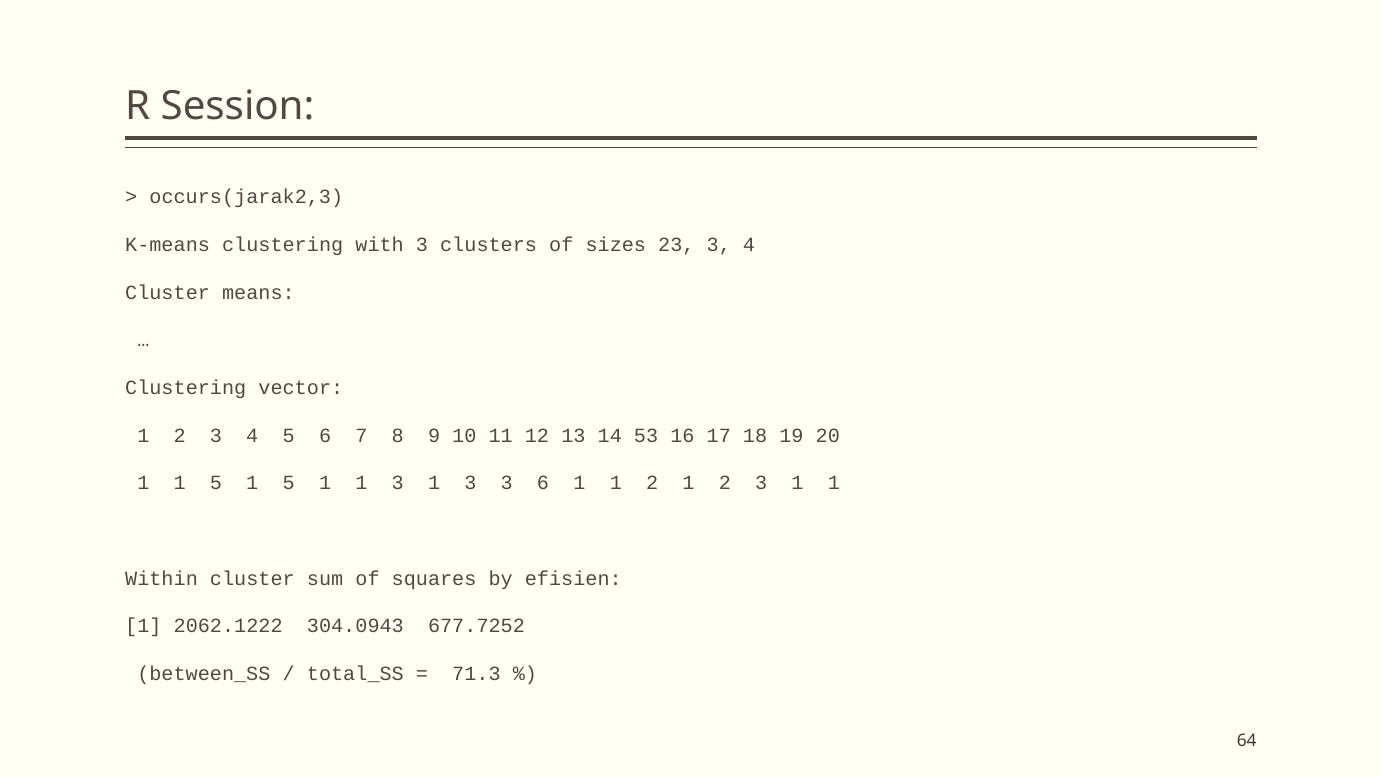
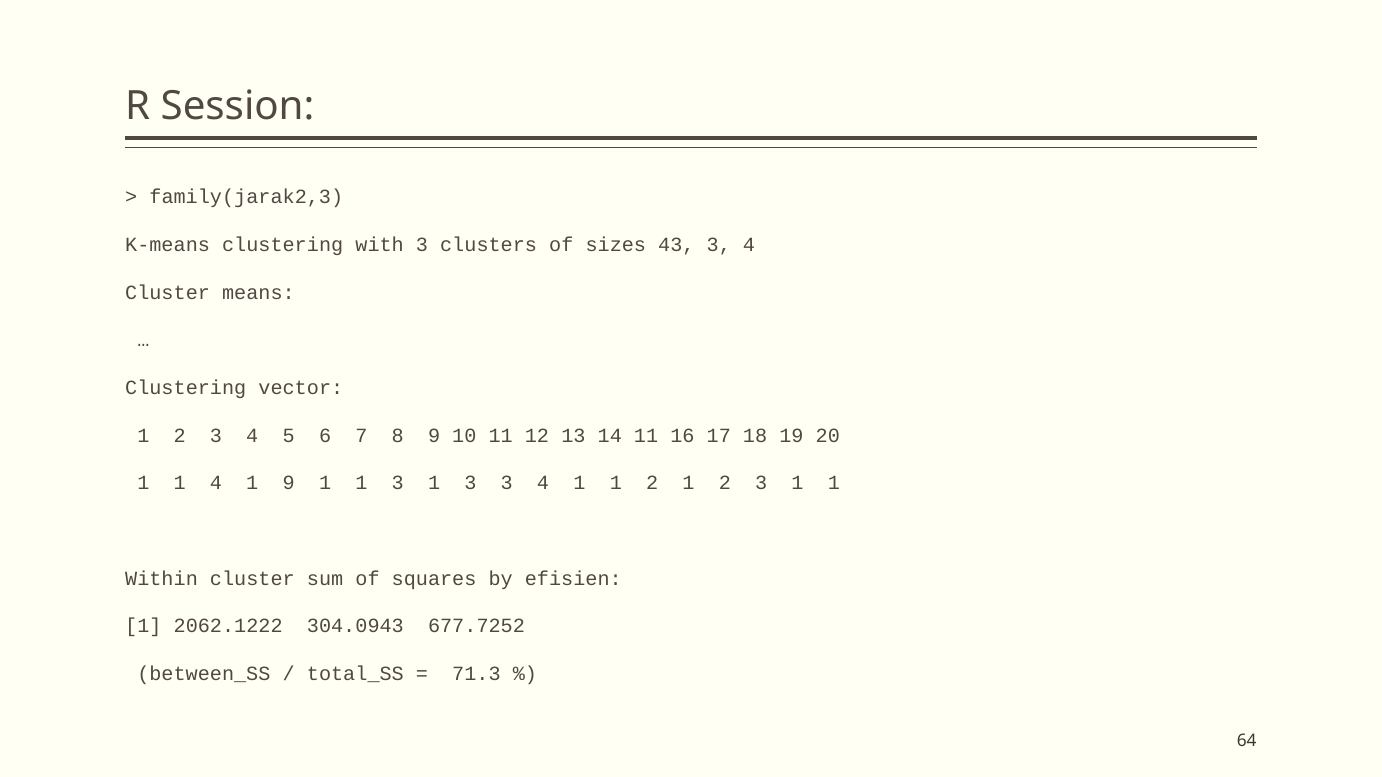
occurs(jarak2,3: occurs(jarak2,3 -> family(jarak2,3
23: 23 -> 43
14 53: 53 -> 11
1 1 5: 5 -> 4
5 at (289, 484): 5 -> 9
3 3 6: 6 -> 4
